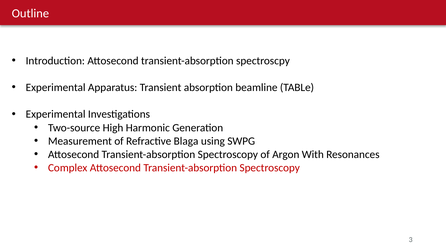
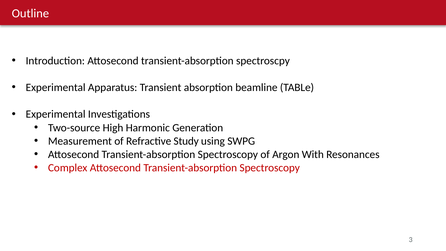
Blaga: Blaga -> Study
